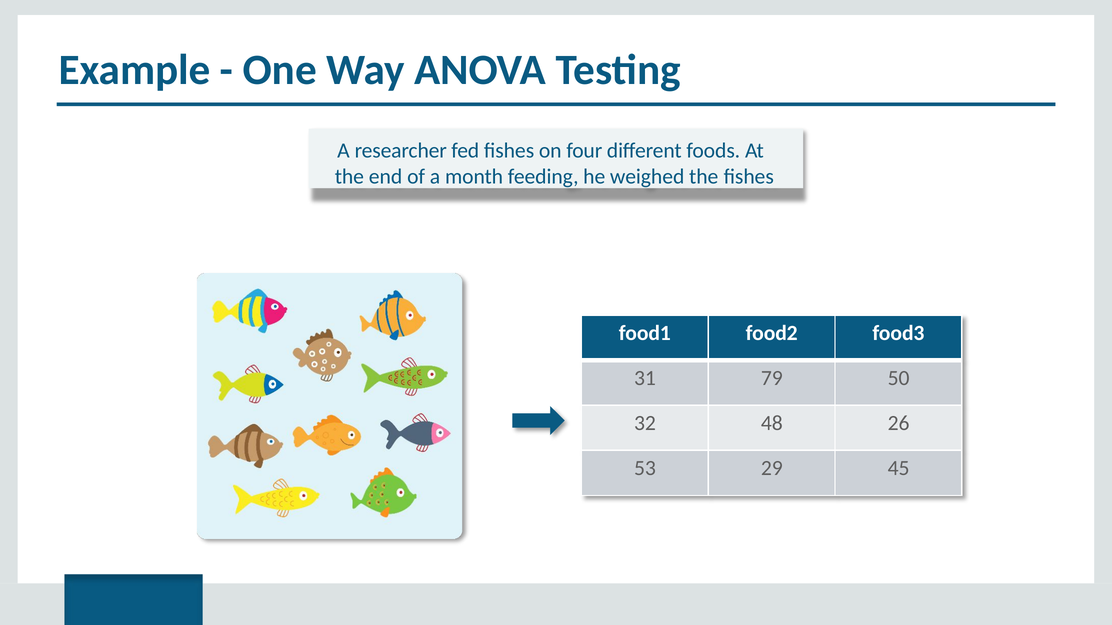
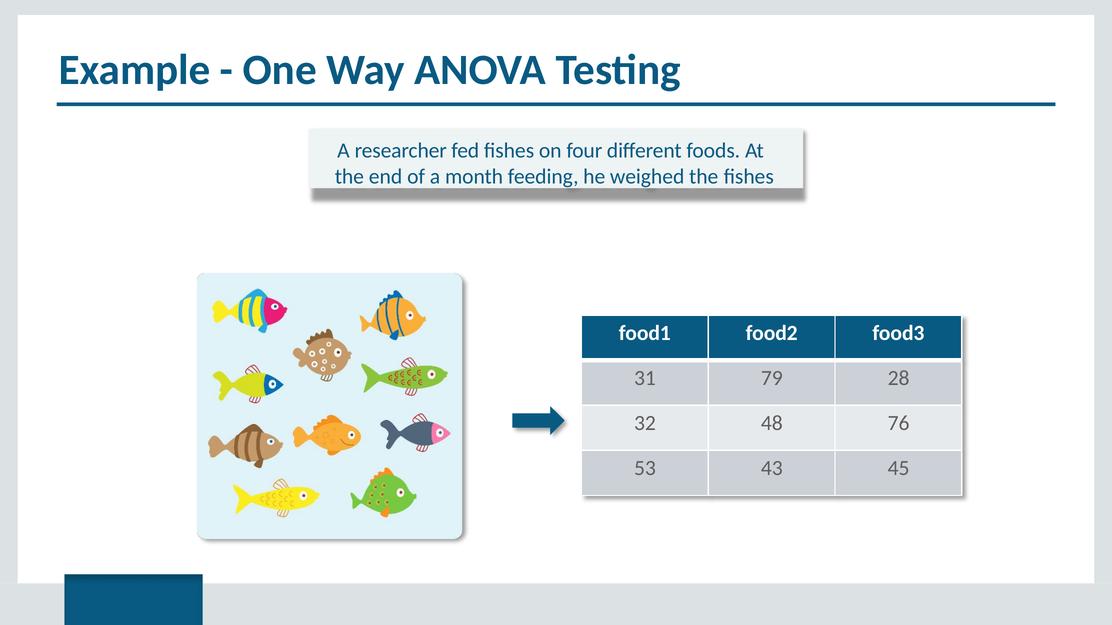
50: 50 -> 28
26: 26 -> 76
29: 29 -> 43
